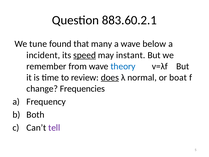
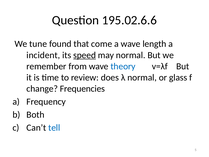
883.60.2.1: 883.60.2.1 -> 195.02.6.6
many: many -> come
below: below -> length
may instant: instant -> normal
does underline: present -> none
boat: boat -> glass
tell colour: purple -> blue
